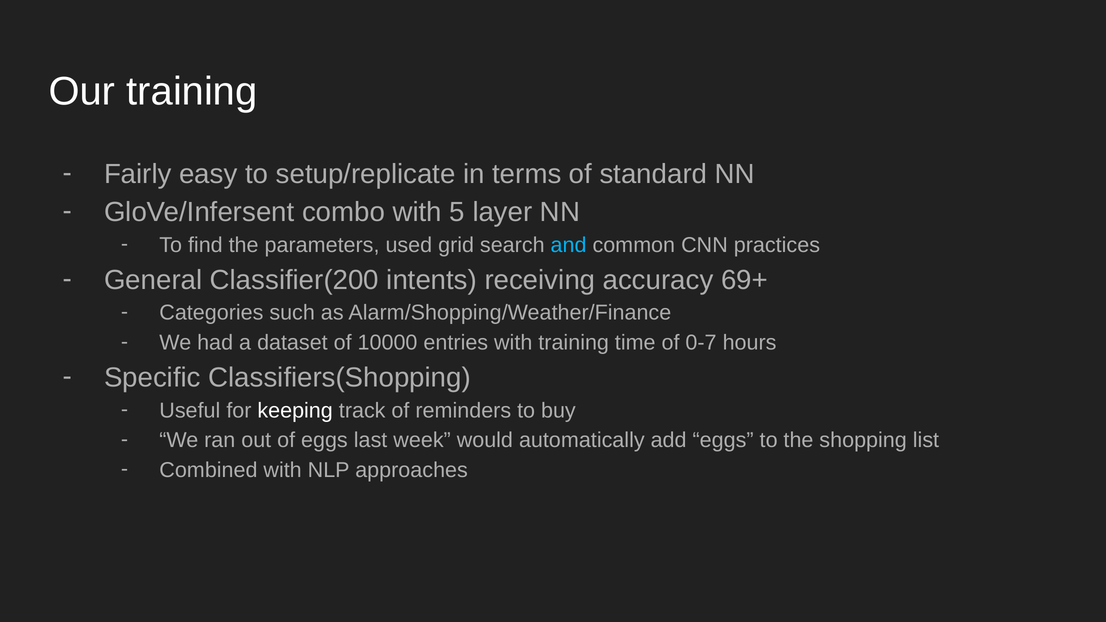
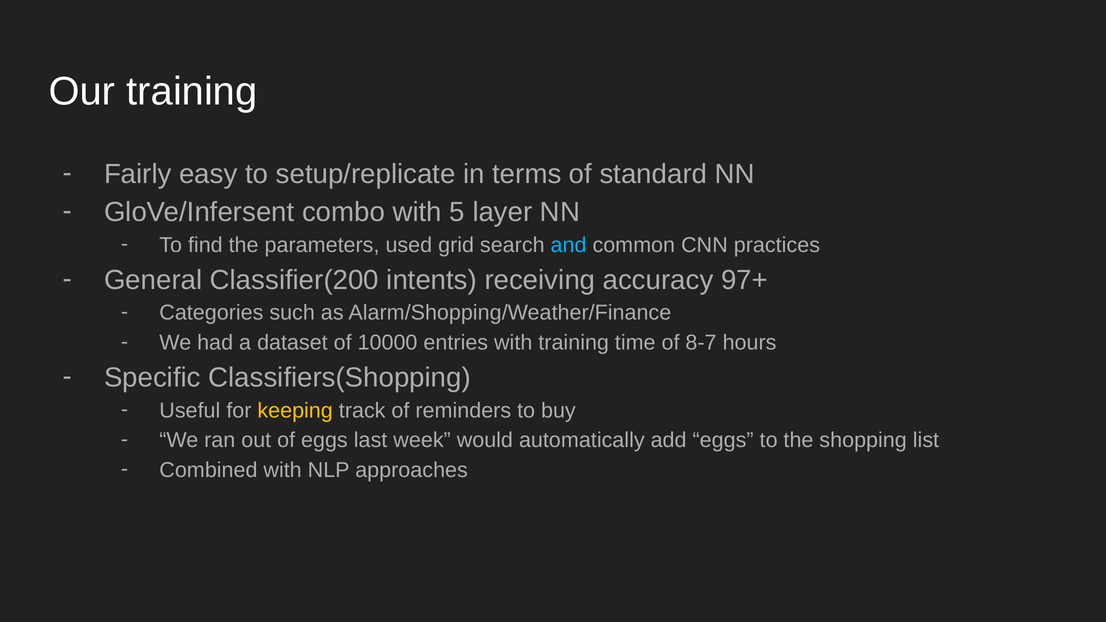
69+: 69+ -> 97+
0-7: 0-7 -> 8-7
keeping colour: white -> yellow
